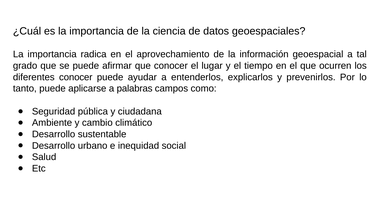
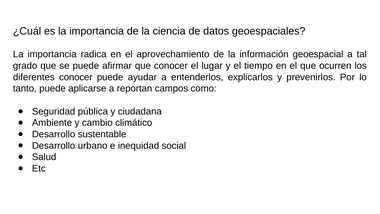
palabras: palabras -> reportan
